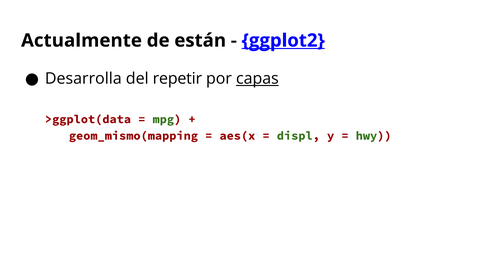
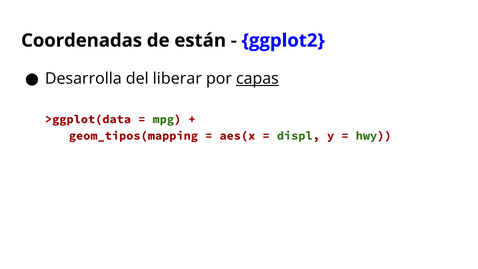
Actualmente: Actualmente -> Coordenadas
ggplot2 underline: present -> none
repetir: repetir -> liberar
geom_mismo(mapping: geom_mismo(mapping -> geom_tipos(mapping
